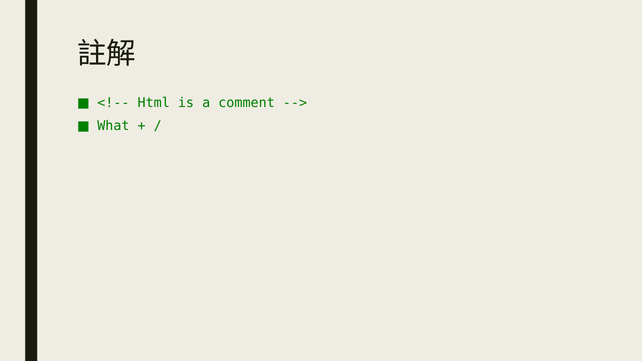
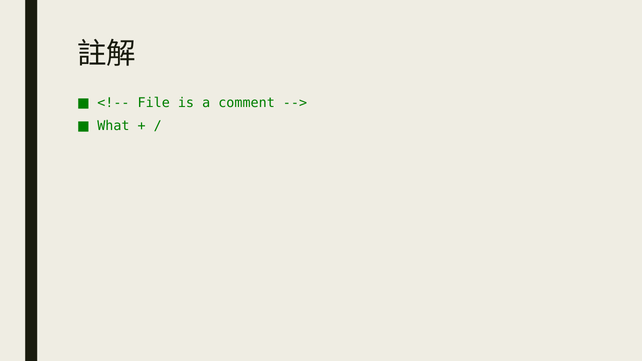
Html: Html -> File
